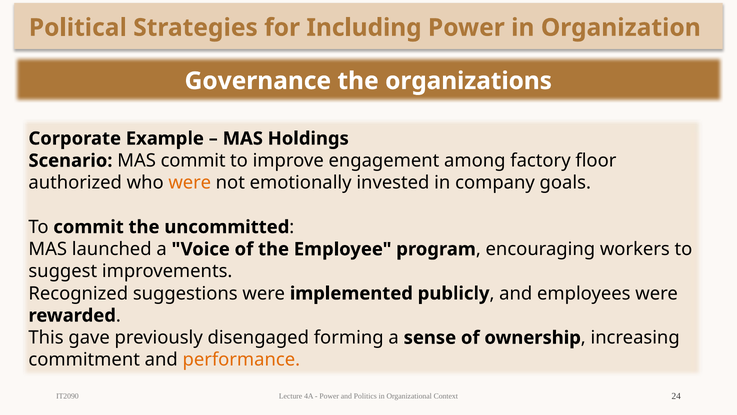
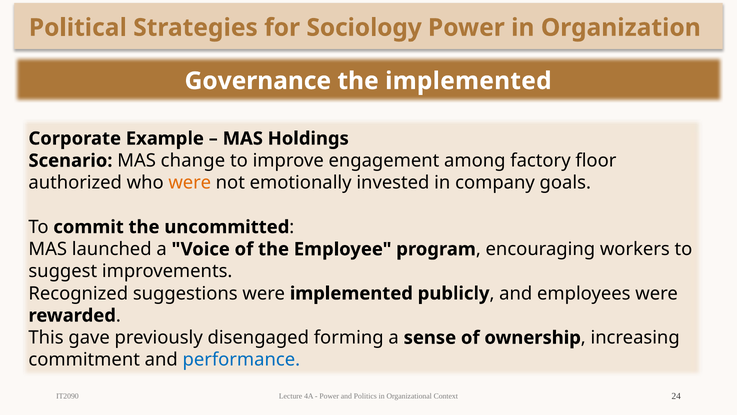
Including: Including -> Sociology
the organizations: organizations -> implemented
MAS commit: commit -> change
performance colour: orange -> blue
